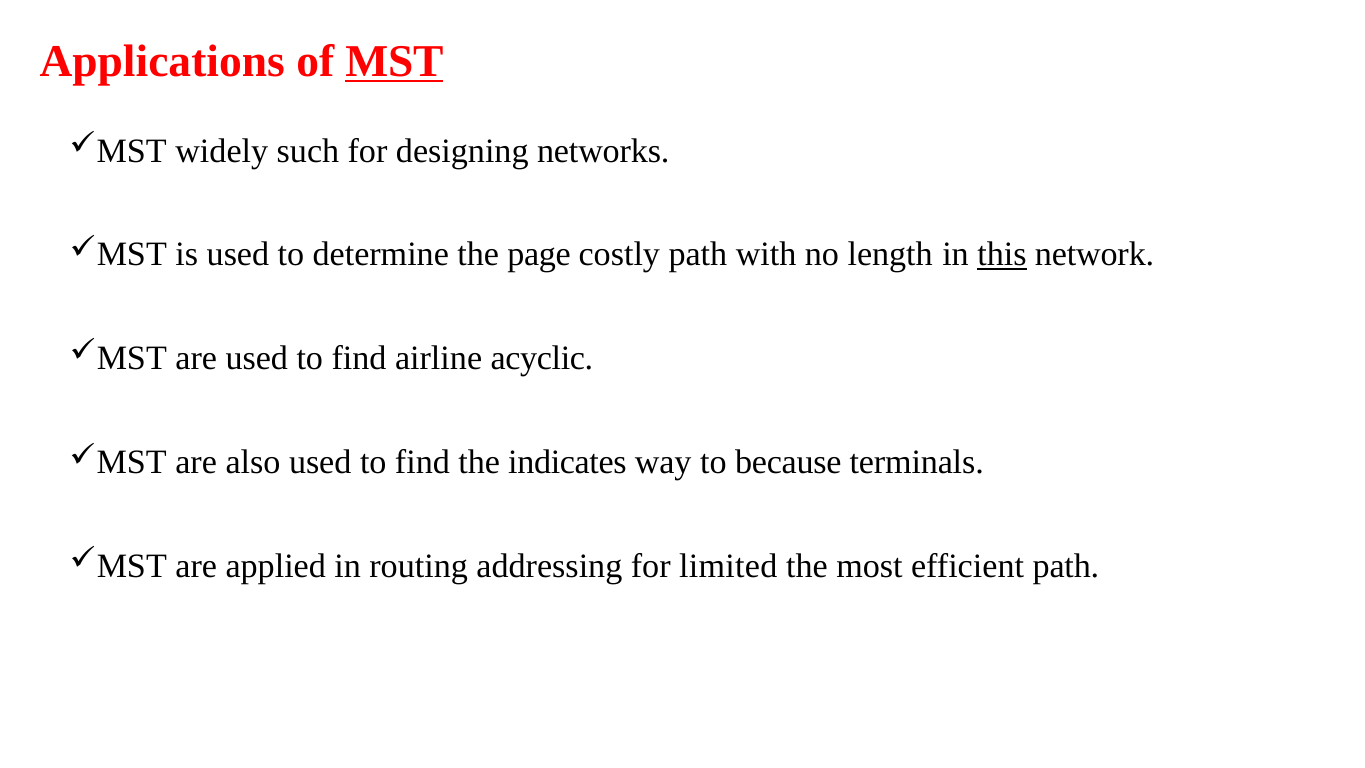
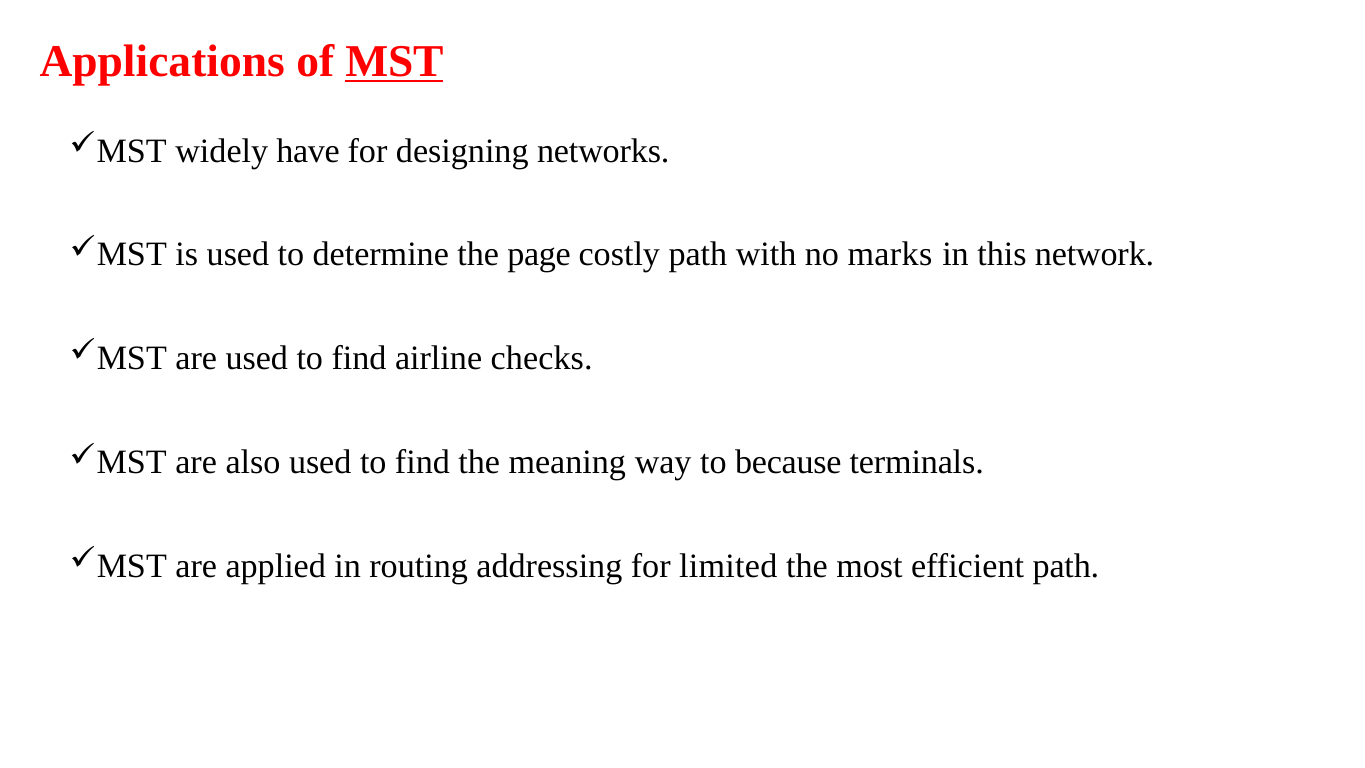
such: such -> have
length: length -> marks
this underline: present -> none
acyclic: acyclic -> checks
indicates: indicates -> meaning
